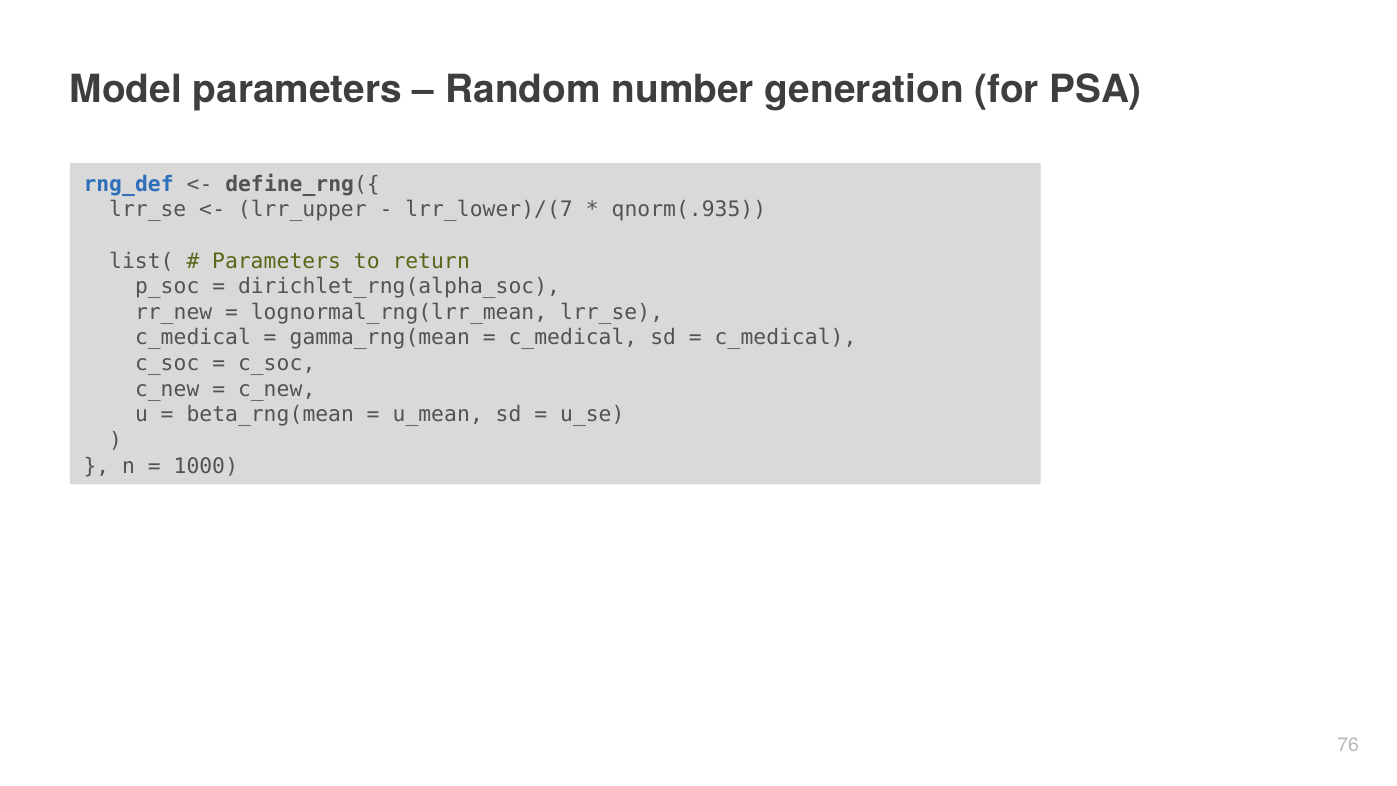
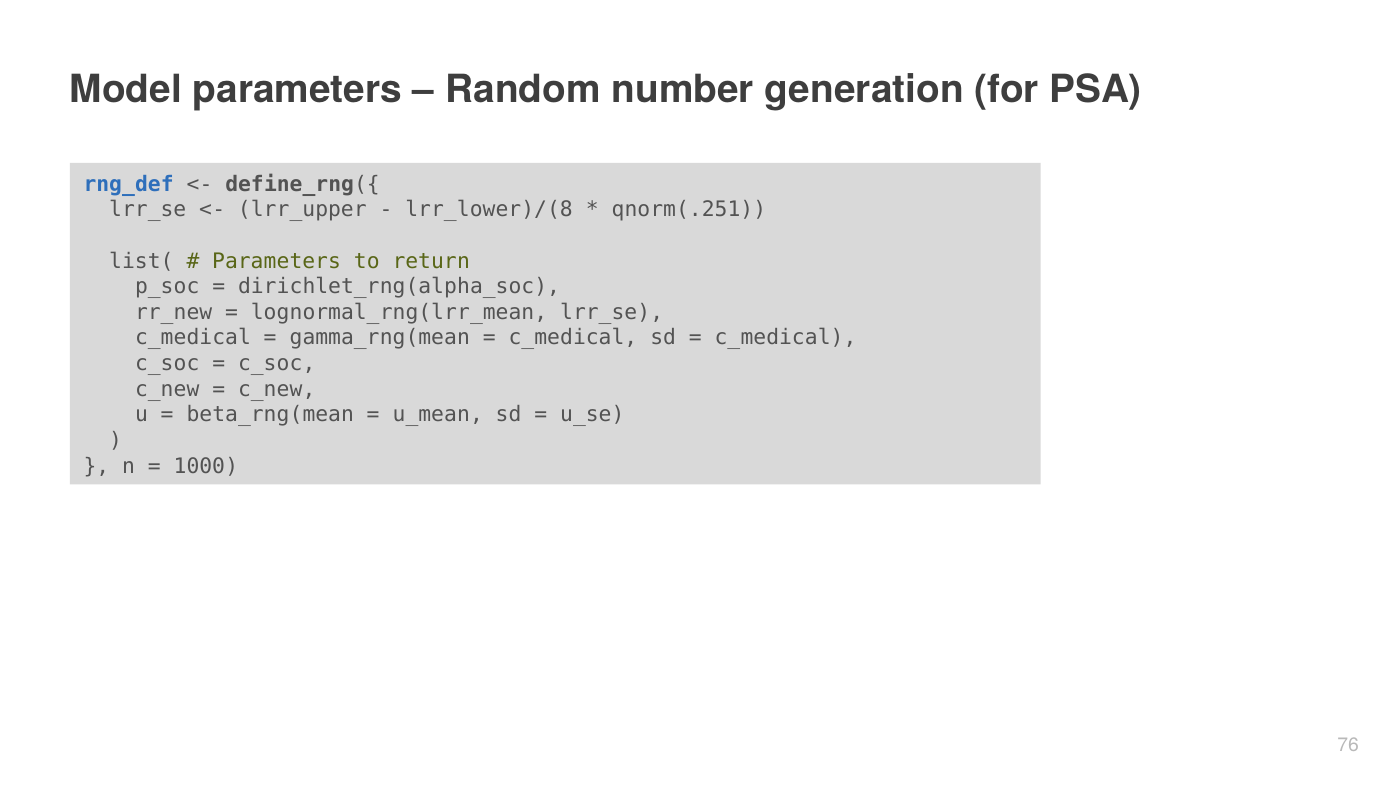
lrr_lower)/(7: lrr_lower)/(7 -> lrr_lower)/(8
qnorm(.935: qnorm(.935 -> qnorm(.251
